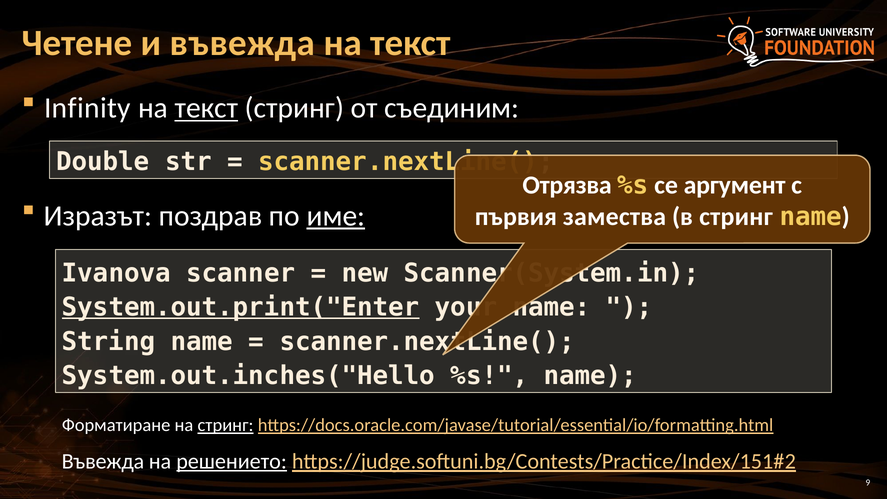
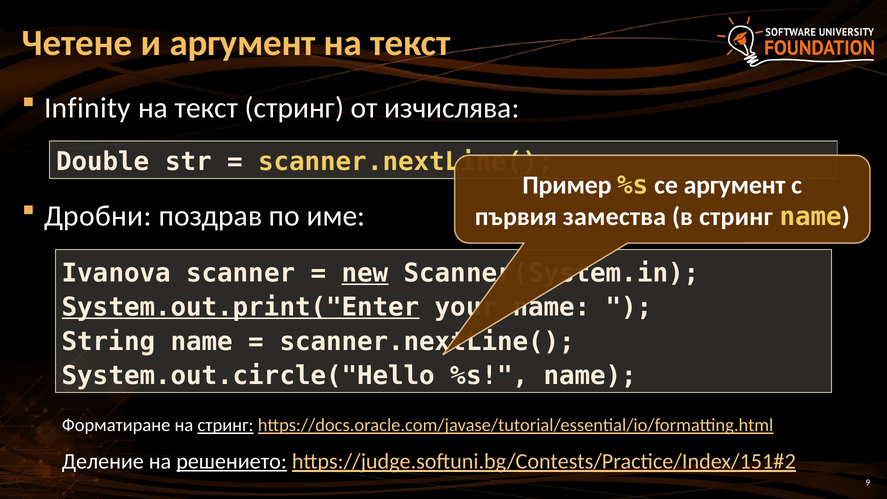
и въвежда: въвежда -> аргумент
текст at (206, 108) underline: present -> none
съединим: съединим -> изчислява
Отрязва: Отрязва -> Пример
Изразът: Изразът -> Дробни
име underline: present -> none
new underline: none -> present
System.out.inches("Hello: System.out.inches("Hello -> System.out.circle("Hello
Въвежда at (103, 461): Въвежда -> Деление
